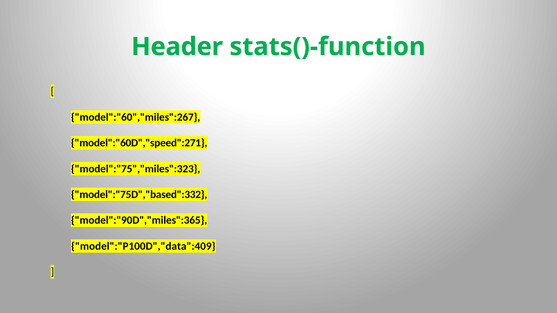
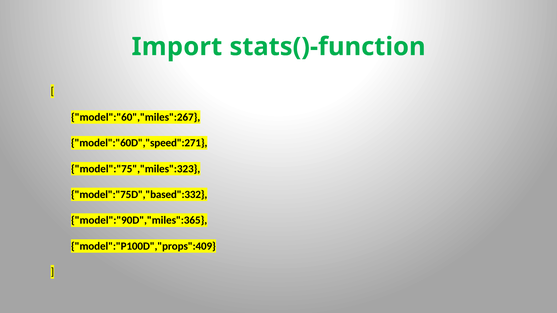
Header: Header -> Import
model":"P100D","data":409: model":"P100D","data":409 -> model":"P100D","props":409
